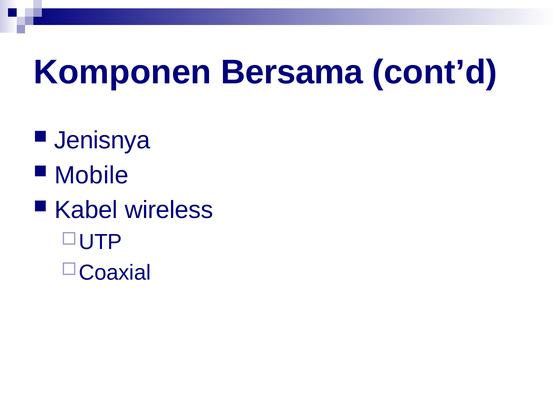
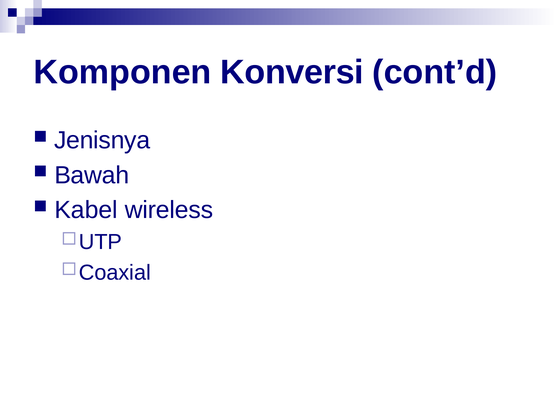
Bersama: Bersama -> Konversi
Mobile: Mobile -> Bawah
